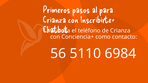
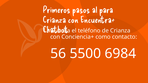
Inscribirte+: Inscribirte+ -> Encuentra+
5110: 5110 -> 5500
